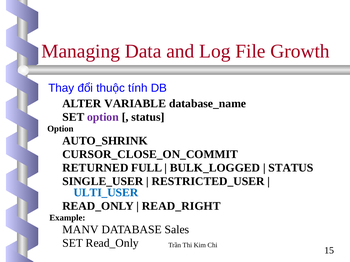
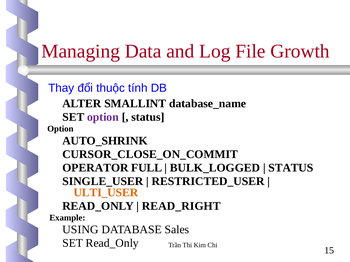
VARIABLE: VARIABLE -> SMALLINT
RETURNED: RETURNED -> OPERATOR
ULTI_USER colour: blue -> orange
MANV: MANV -> USING
